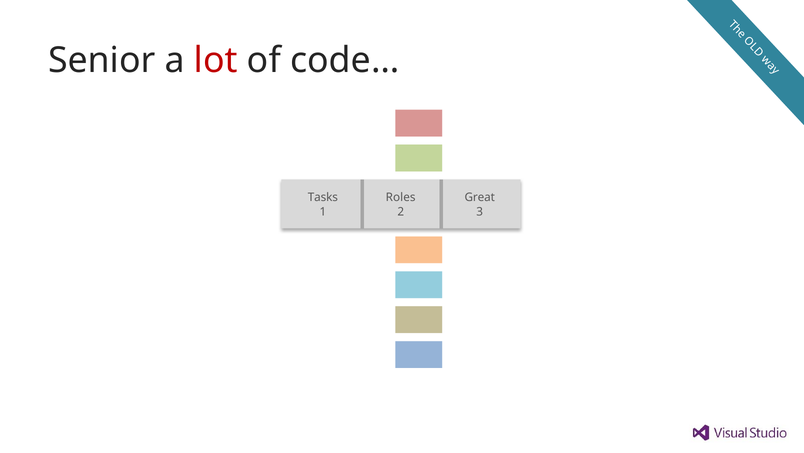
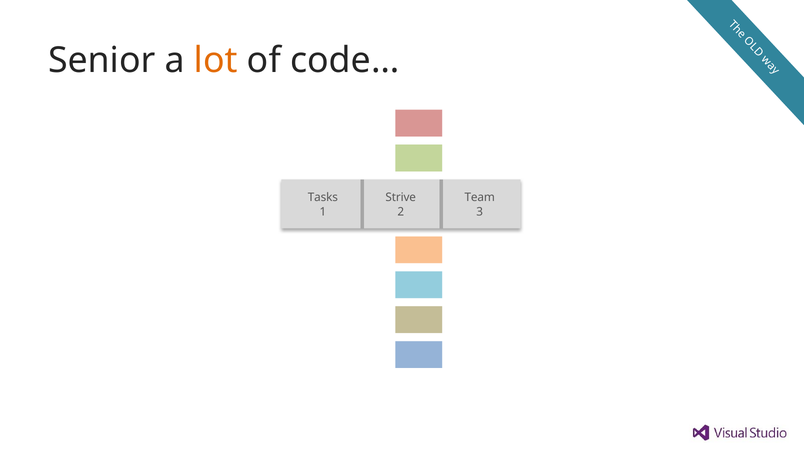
lot colour: red -> orange
Roles: Roles -> Strive
Great: Great -> Team
